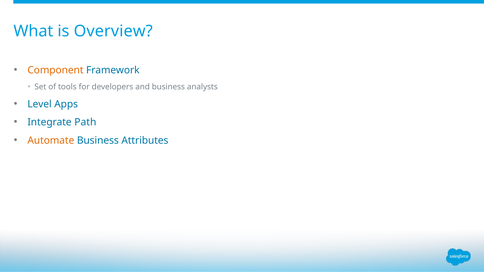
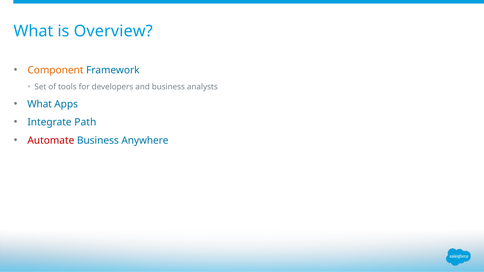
Level at (40, 104): Level -> What
Automate colour: orange -> red
Attributes: Attributes -> Anywhere
